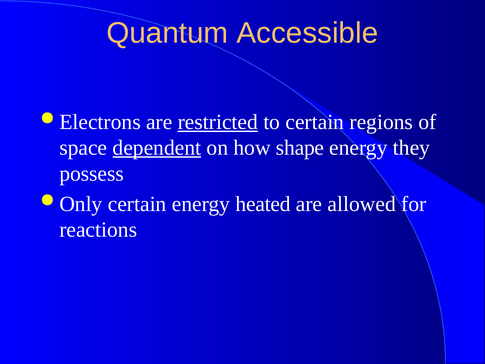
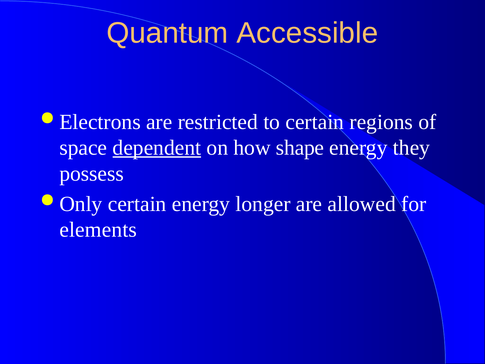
restricted underline: present -> none
heated: heated -> longer
reactions: reactions -> elements
